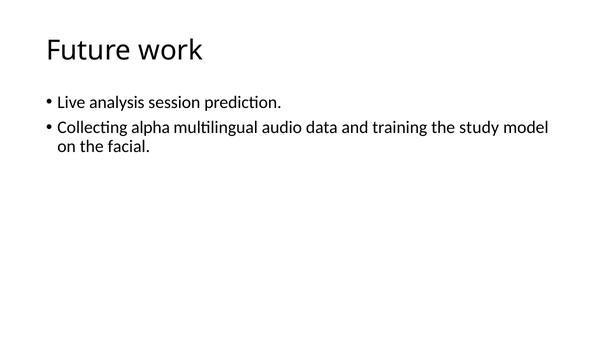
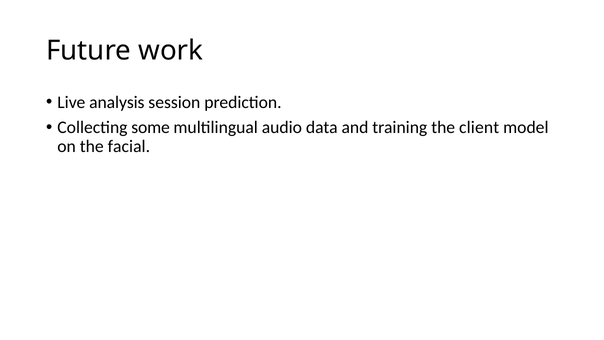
alpha: alpha -> some
study: study -> client
